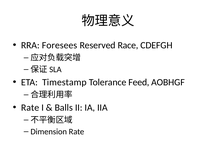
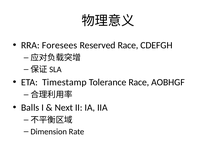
Tolerance Feed: Feed -> Race
Rate at (30, 108): Rate -> Balls
Balls: Balls -> Next
